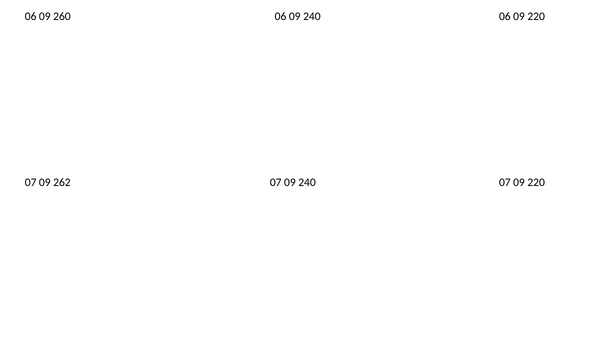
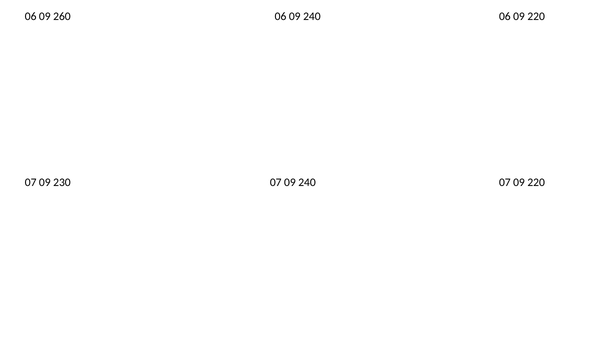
262: 262 -> 230
